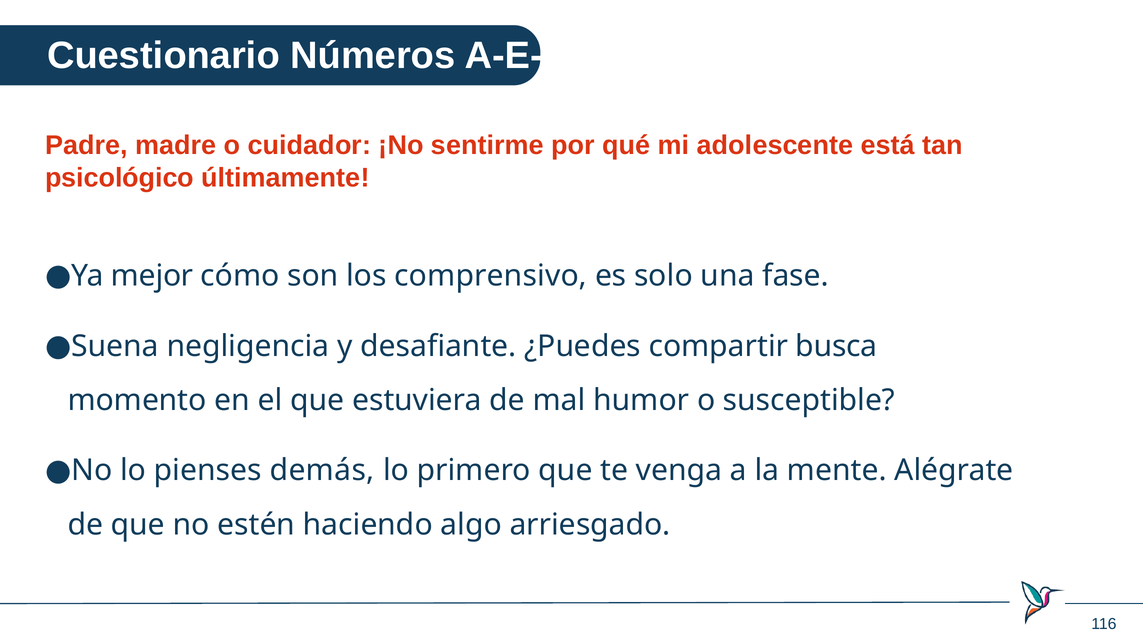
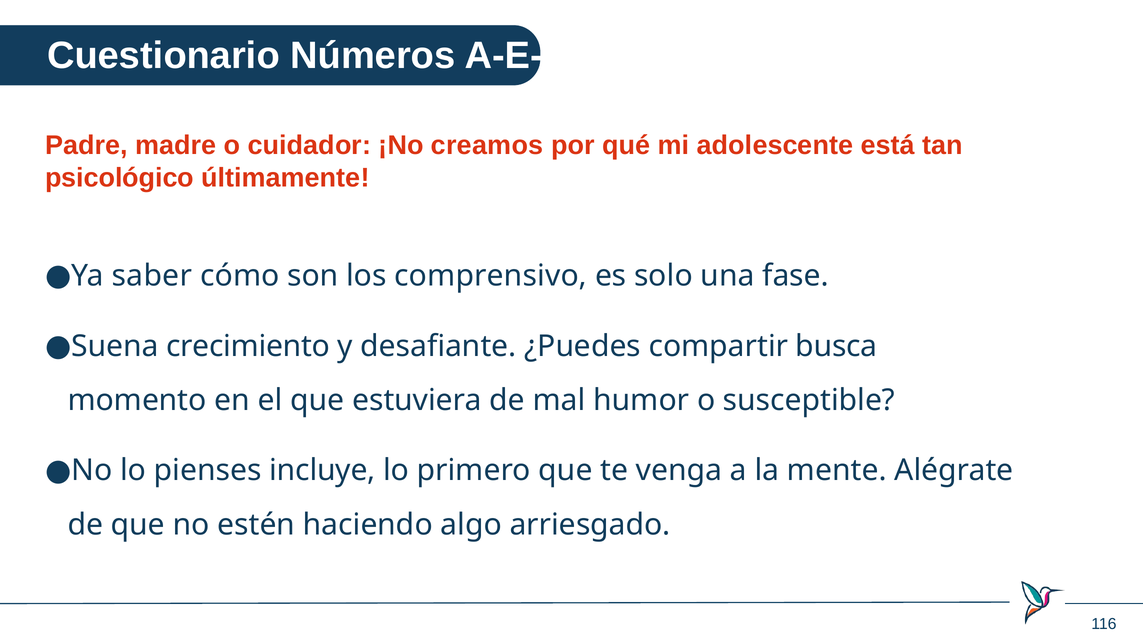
sentirme: sentirme -> creamos
mejor: mejor -> saber
negligencia: negligencia -> crecimiento
demás: demás -> incluye
